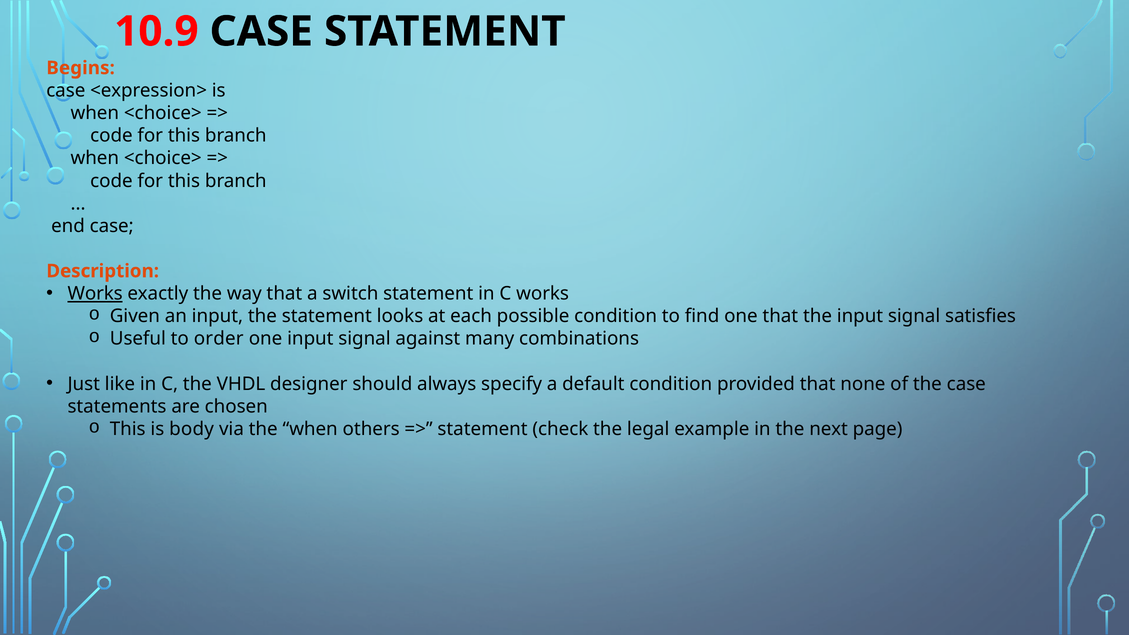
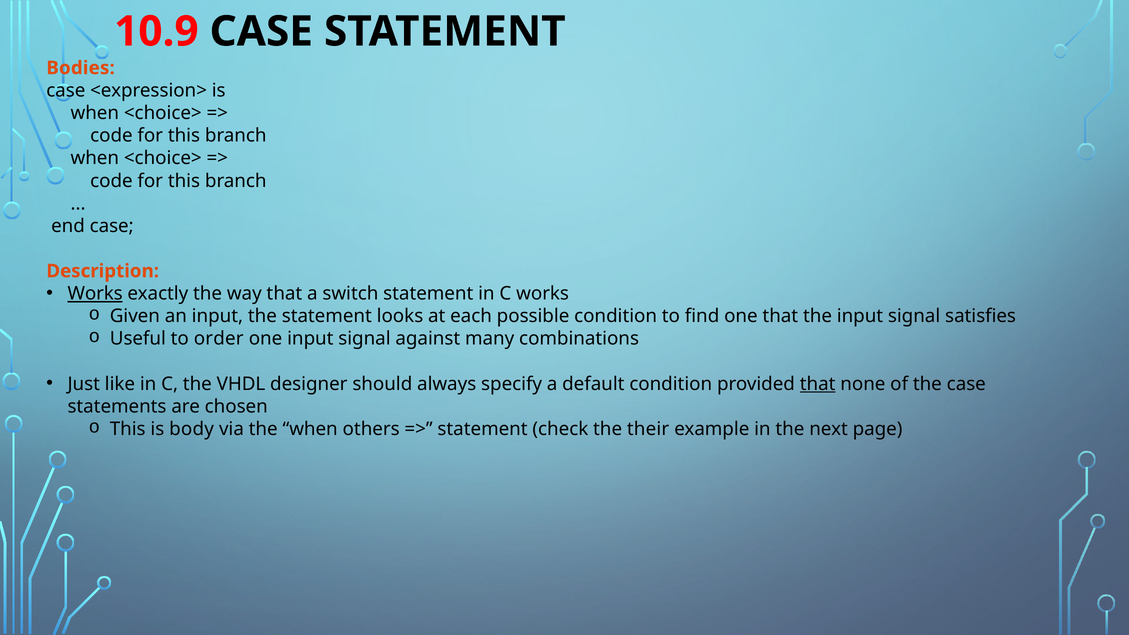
Begins: Begins -> Bodies
that at (818, 384) underline: none -> present
legal: legal -> their
